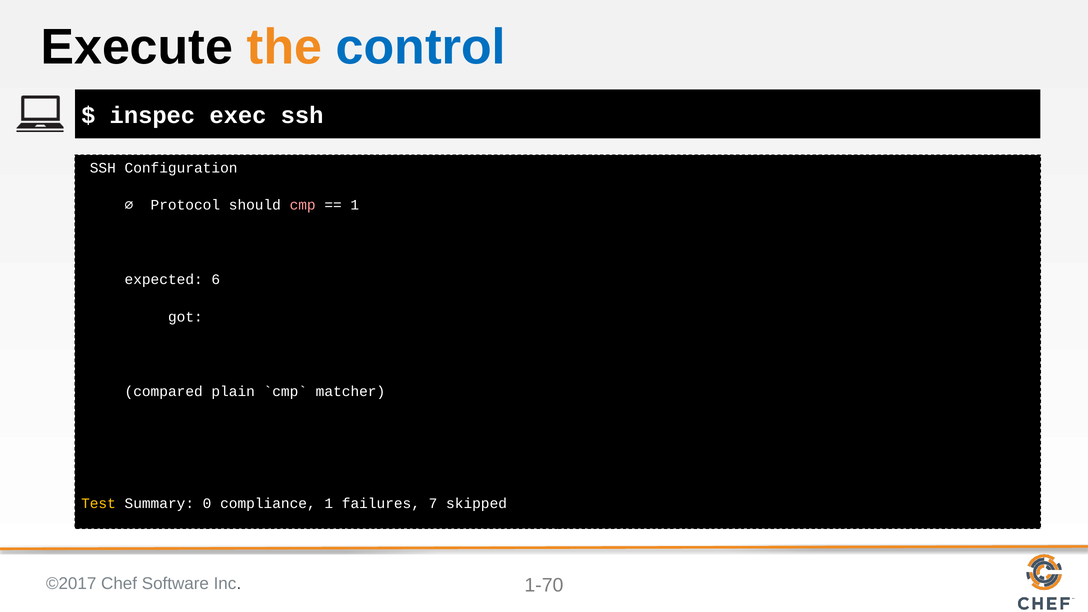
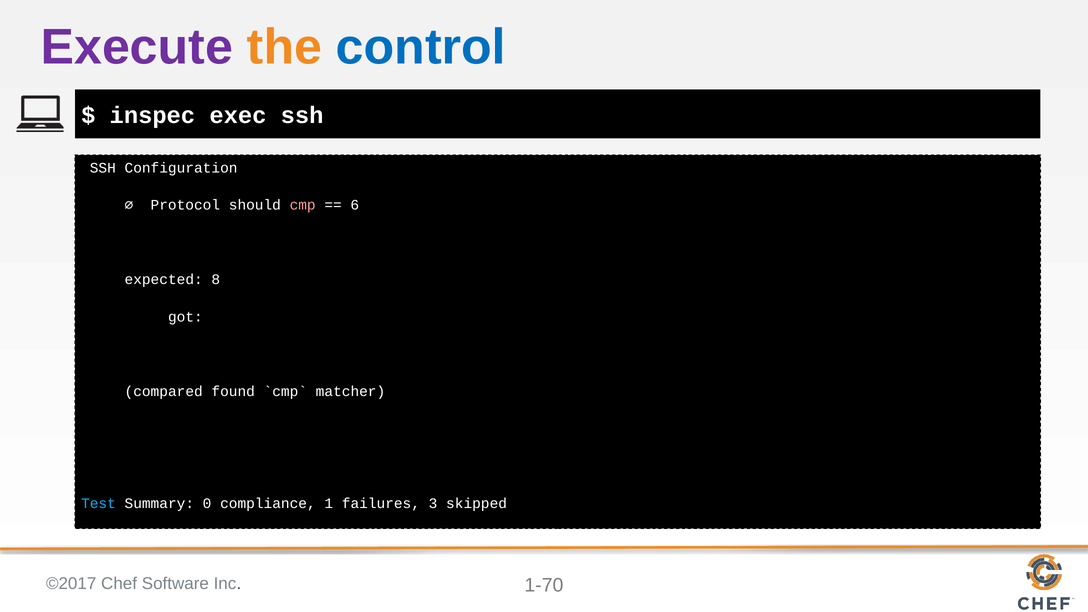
Execute colour: black -> purple
1 at (355, 205): 1 -> 6
6: 6 -> 8
plain: plain -> found
Test colour: yellow -> light blue
7: 7 -> 3
